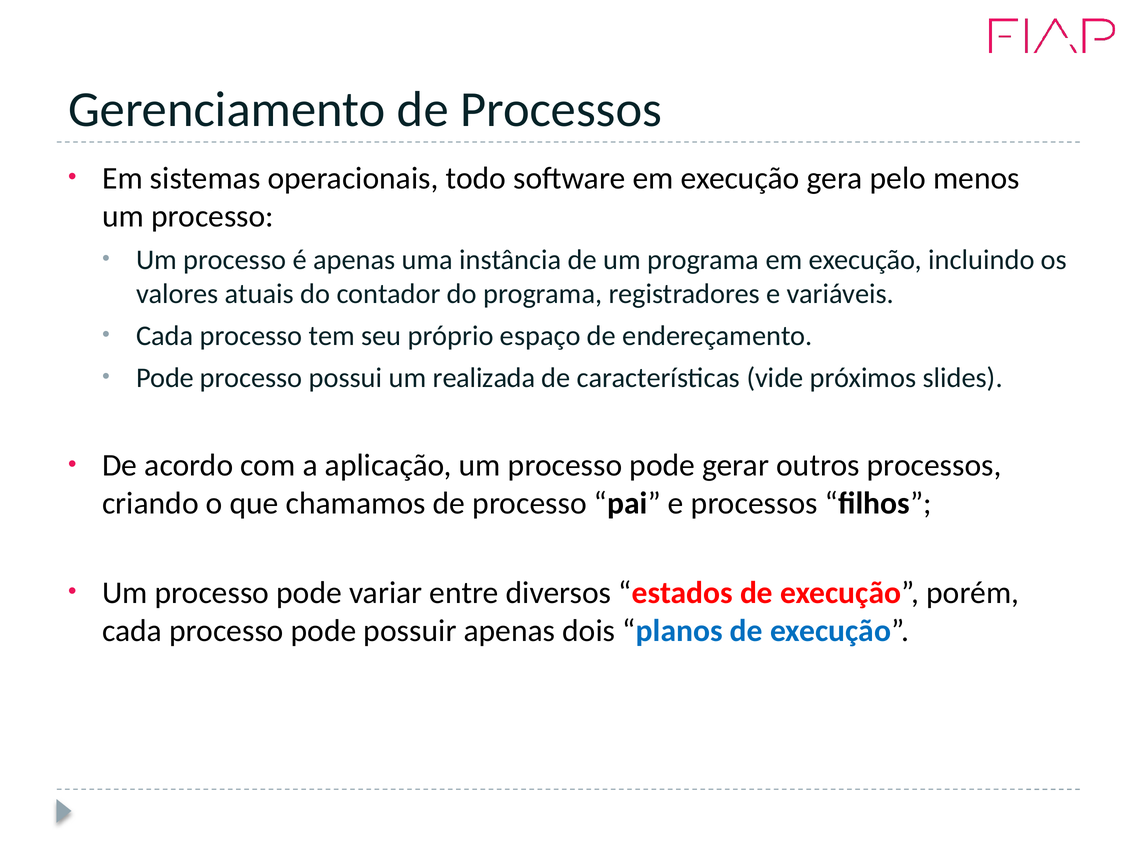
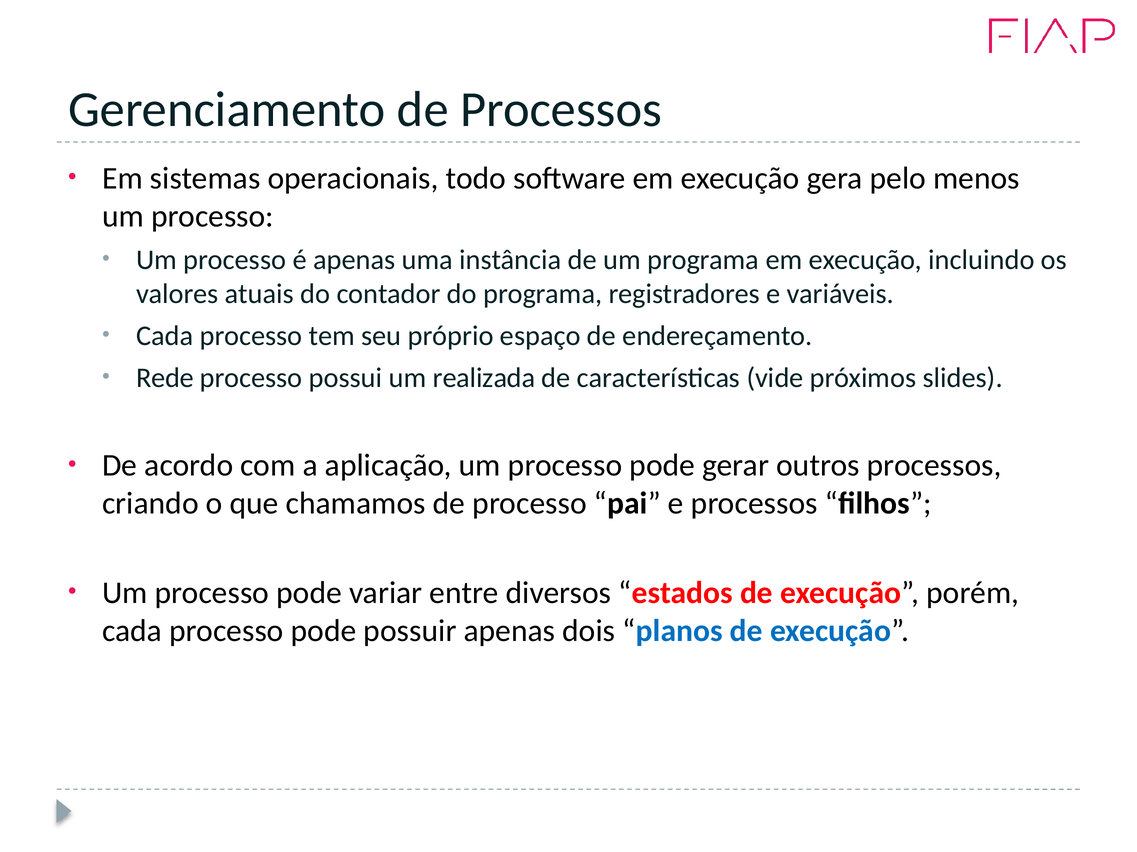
Pode at (165, 378): Pode -> Rede
